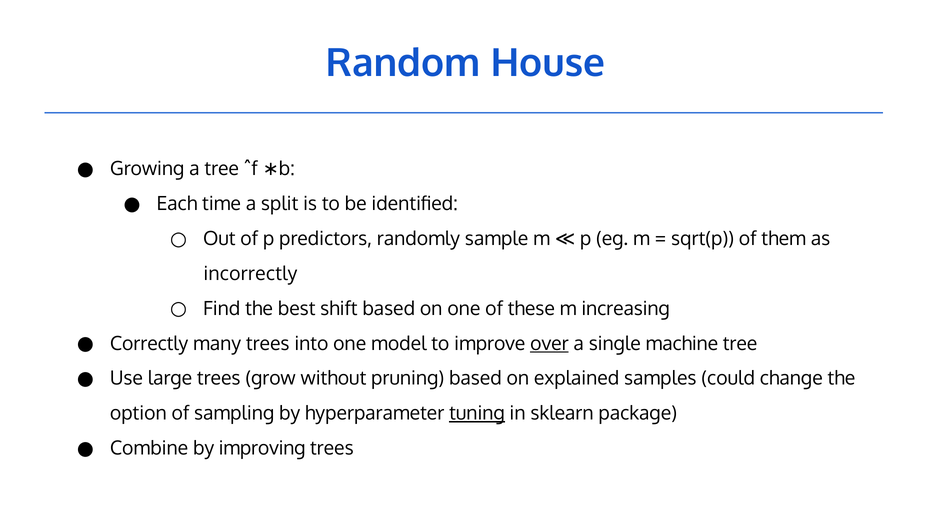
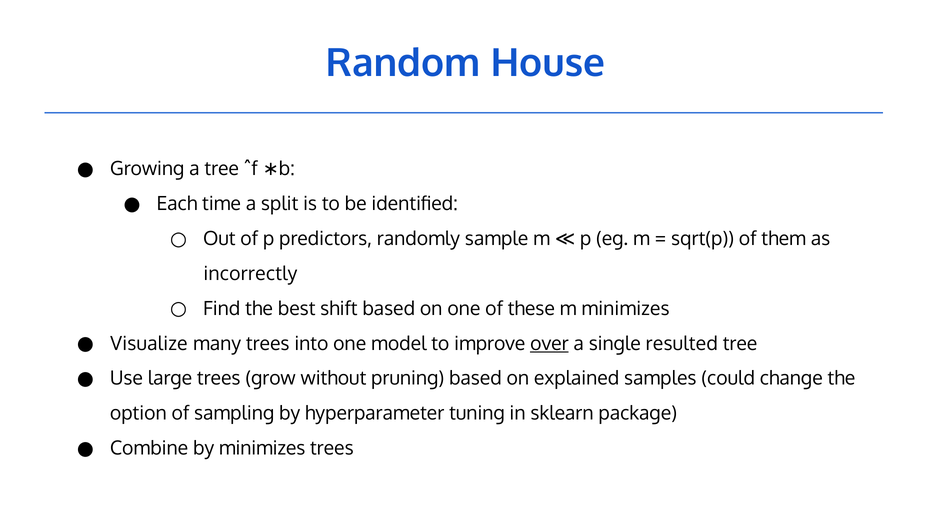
m increasing: increasing -> minimizes
Correctly: Correctly -> Visualize
machine: machine -> resulted
tuning underline: present -> none
by improving: improving -> minimizes
